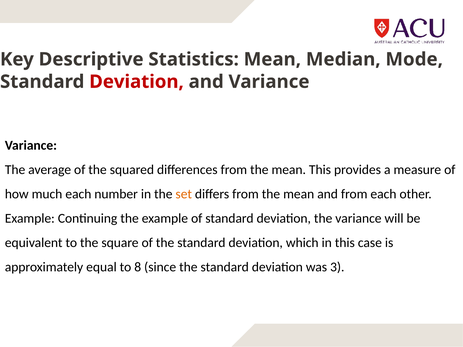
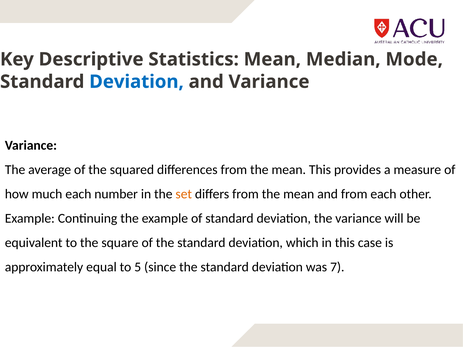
Deviation at (136, 82) colour: red -> blue
8: 8 -> 5
3: 3 -> 7
